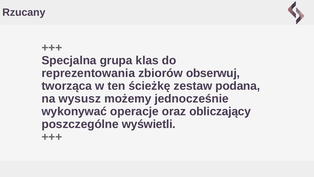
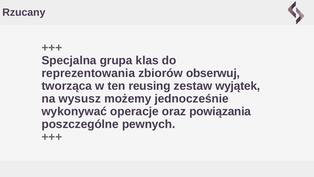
ścieżkę: ścieżkę -> reusing
podana: podana -> wyjątek
obliczający: obliczający -> powiązania
wyświetli: wyświetli -> pewnych
